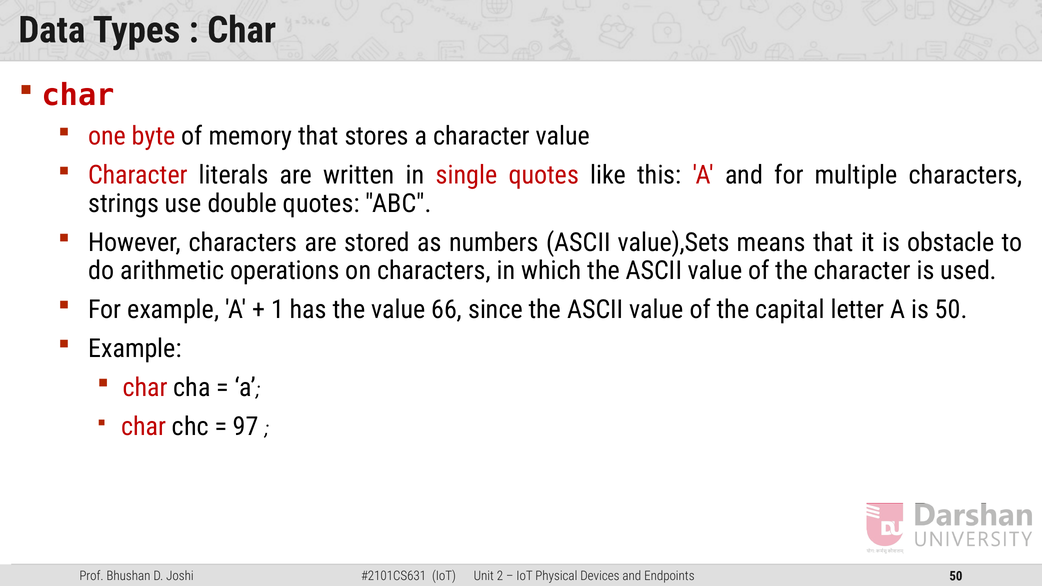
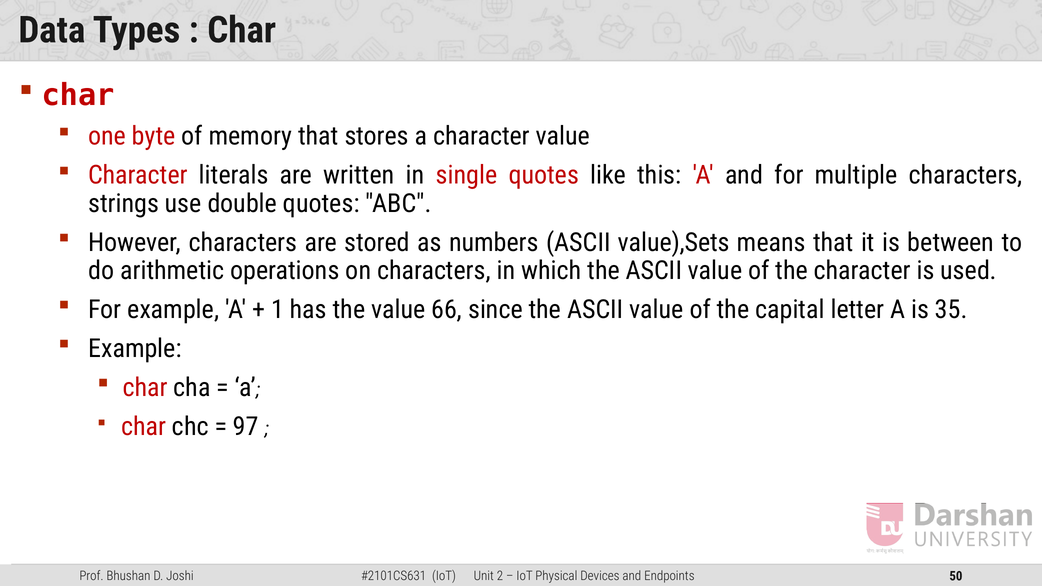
obstacle: obstacle -> between
is 50: 50 -> 35
